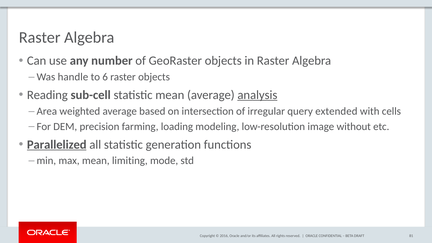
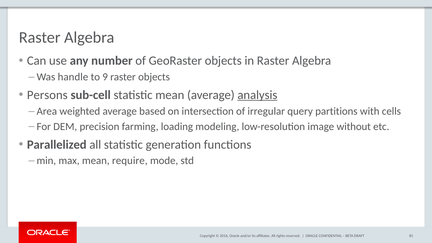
6: 6 -> 9
Reading: Reading -> Persons
extended: extended -> partitions
Parallelized underline: present -> none
limiting: limiting -> require
